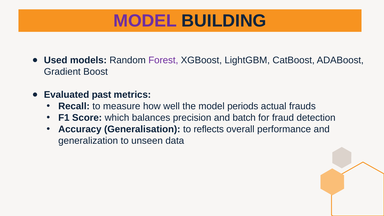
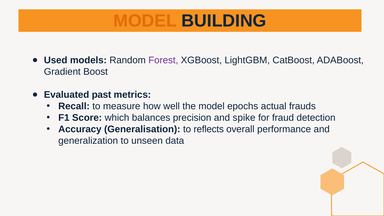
MODEL at (145, 21) colour: purple -> orange
periods: periods -> epochs
batch: batch -> spike
